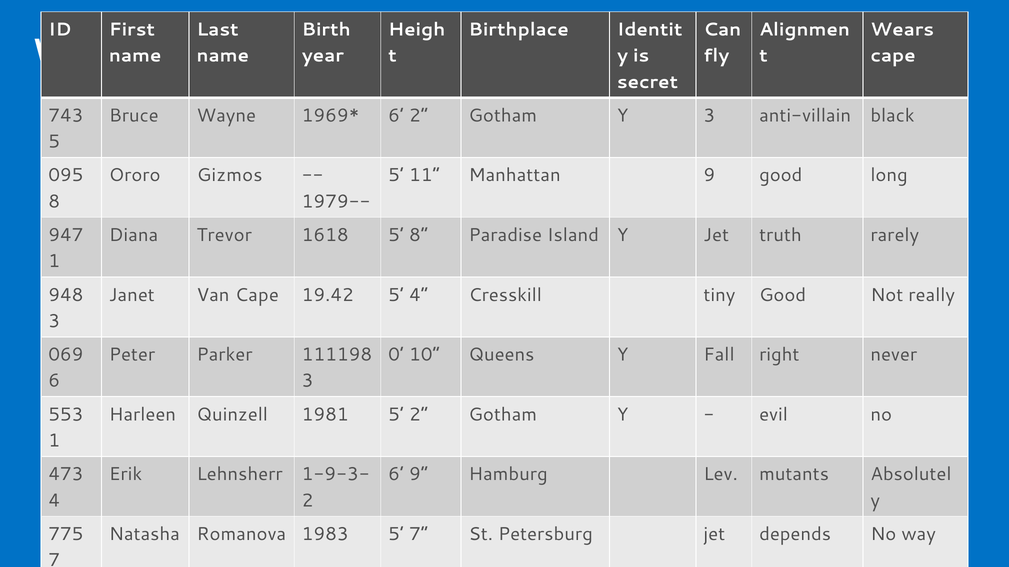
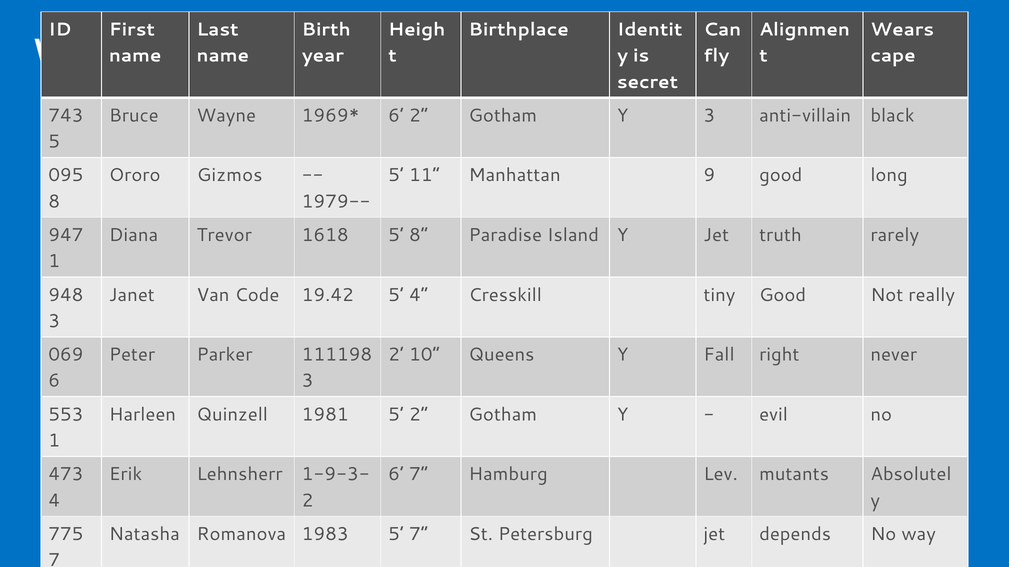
Van Cape: Cape -> Code
0 at (396, 355): 0 -> 2
6 9: 9 -> 7
